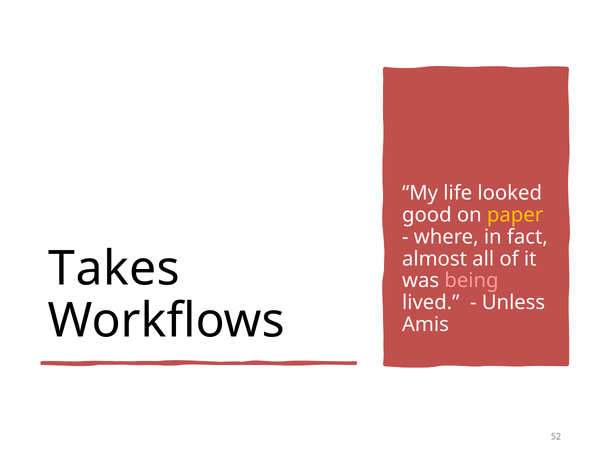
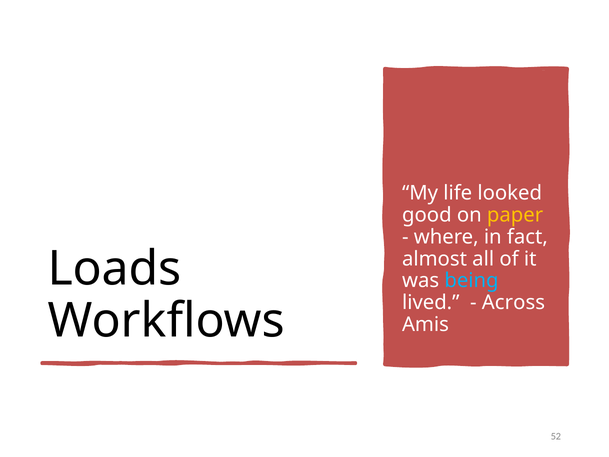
Takes: Takes -> Loads
being colour: pink -> light blue
Unless: Unless -> Across
